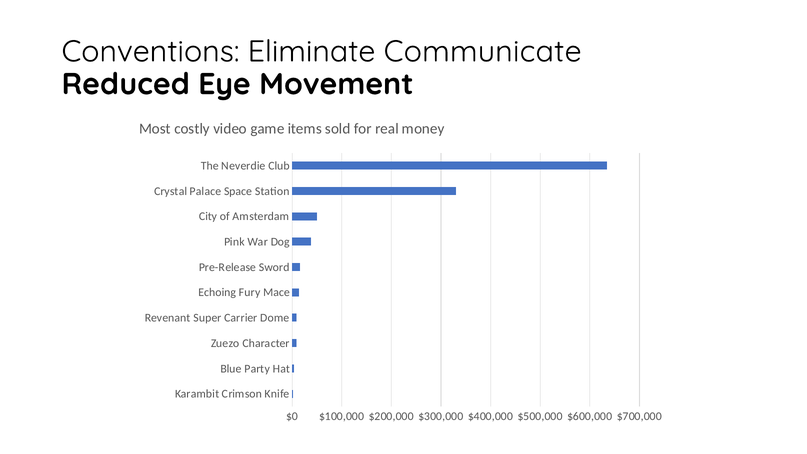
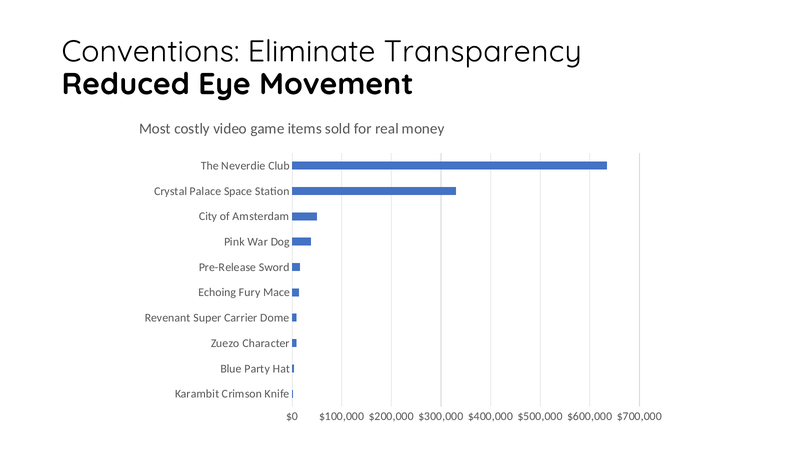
Communicate: Communicate -> Transparency
